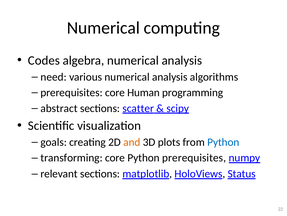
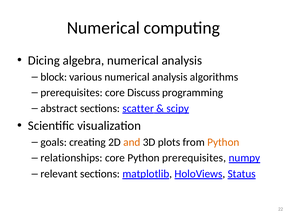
Codes: Codes -> Dicing
need: need -> block
Human: Human -> Discuss
Python at (223, 142) colour: blue -> orange
transforming: transforming -> relationships
